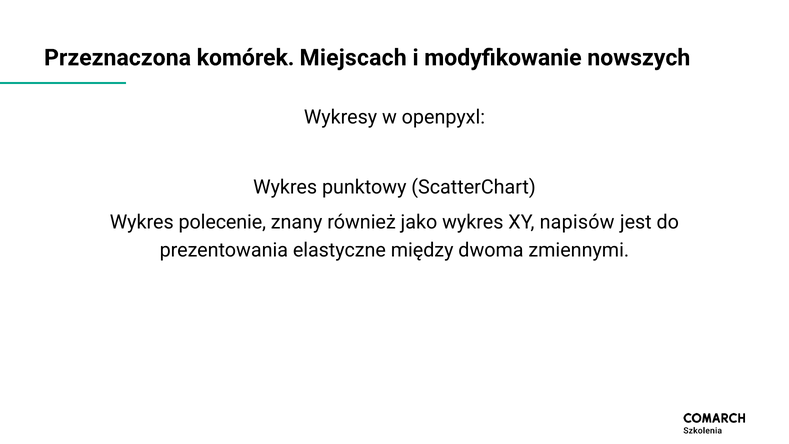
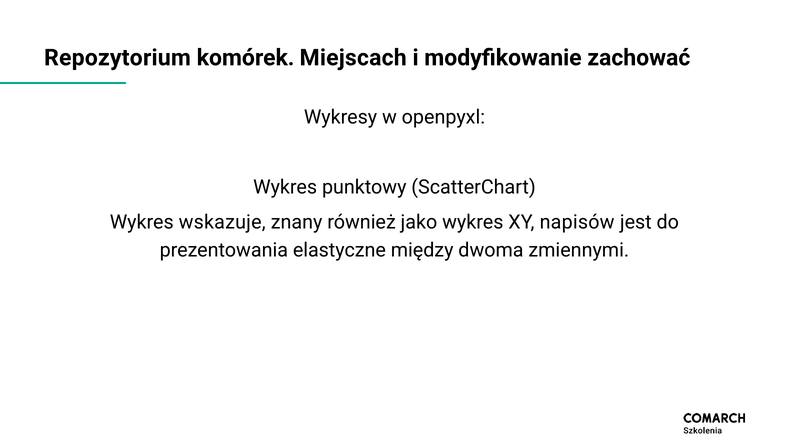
Przeznaczona: Przeznaczona -> Repozytorium
nowszych: nowszych -> zachować
polecenie: polecenie -> wskazuje
